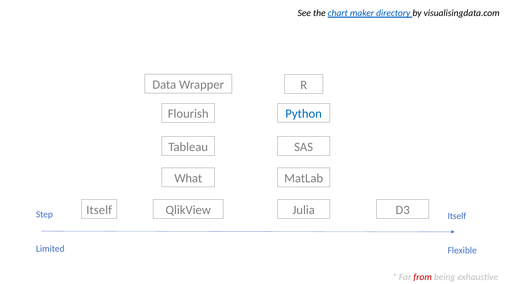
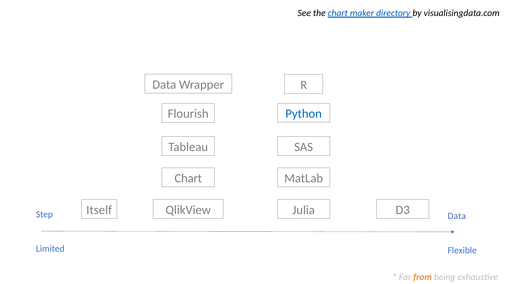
What at (188, 178): What -> Chart
Itself at (457, 216): Itself -> Data
from colour: red -> orange
